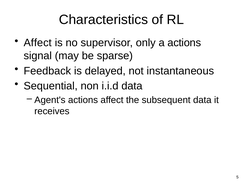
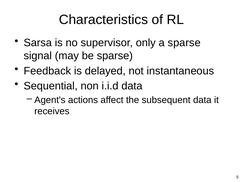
Affect at (38, 43): Affect -> Sarsa
a actions: actions -> sparse
